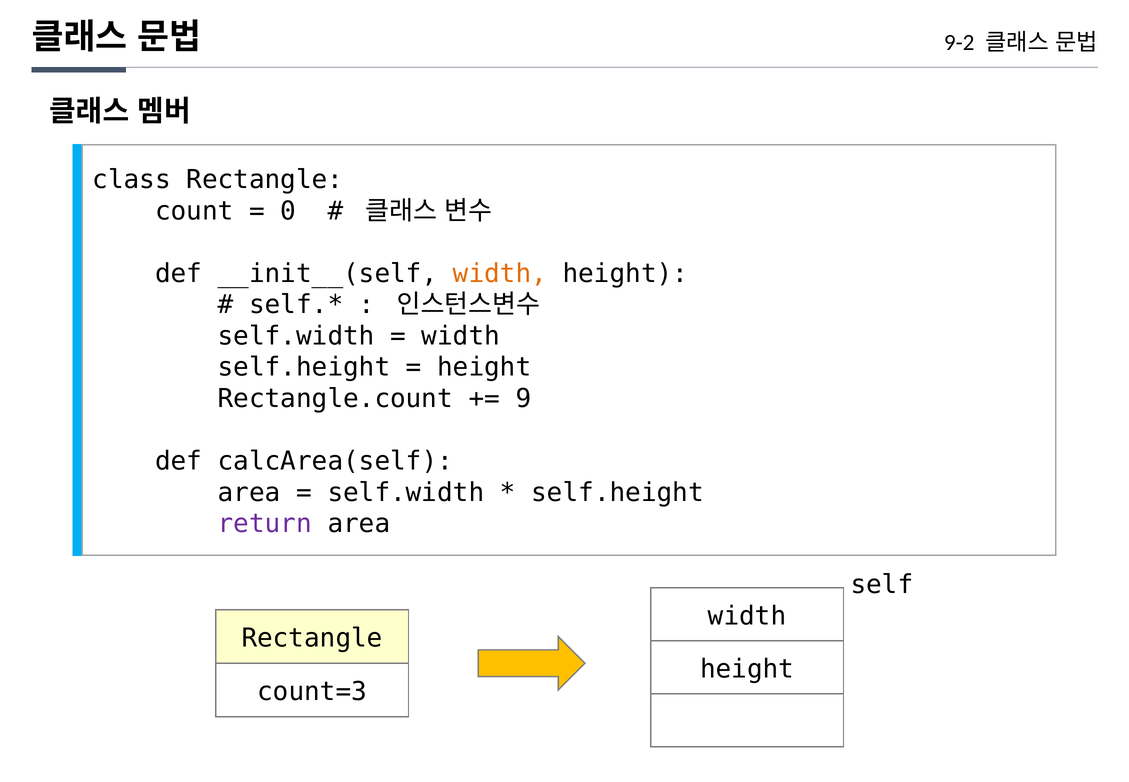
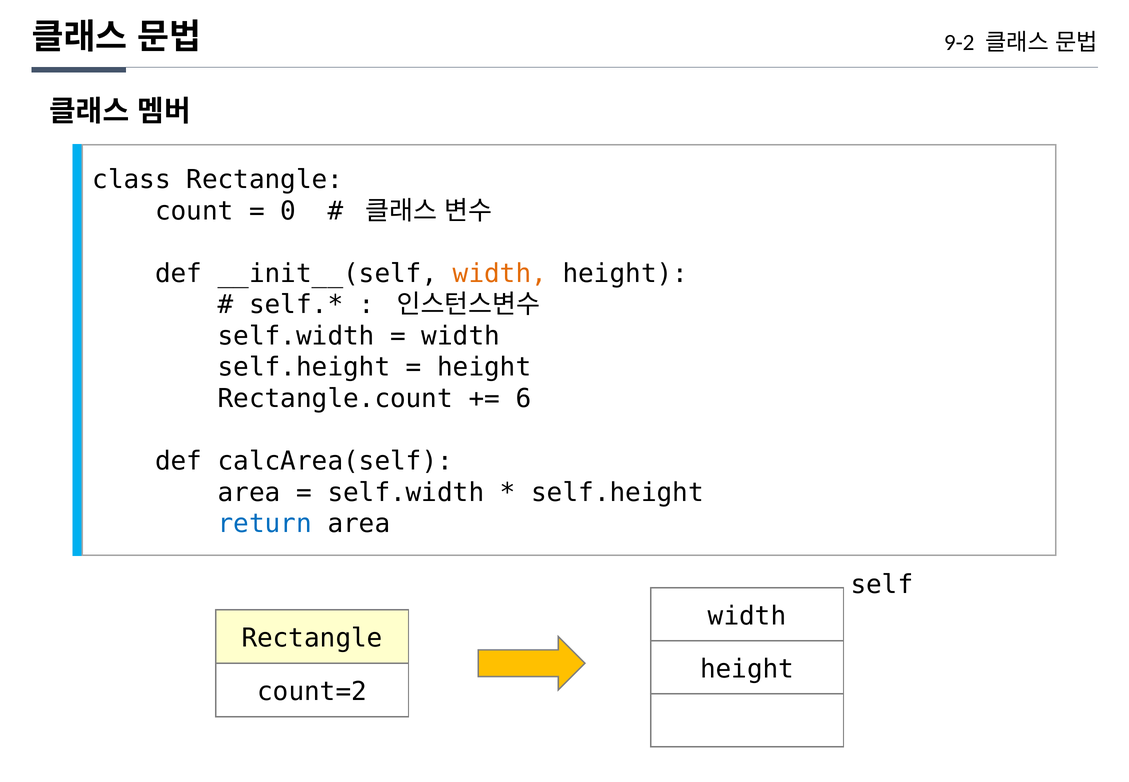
9: 9 -> 6
return colour: purple -> blue
count=3: count=3 -> count=2
